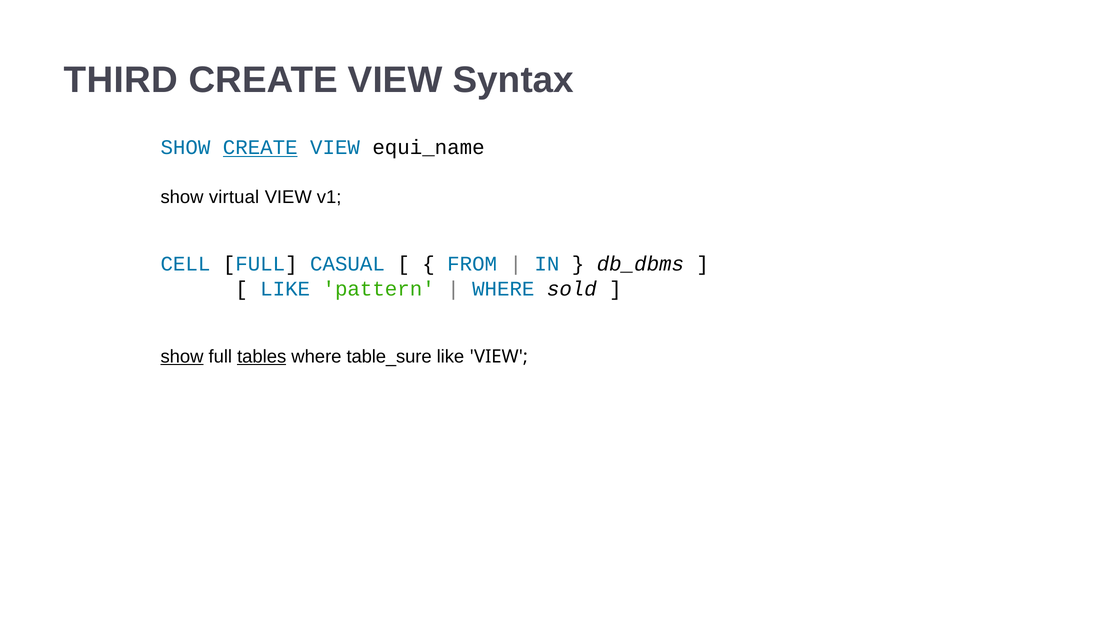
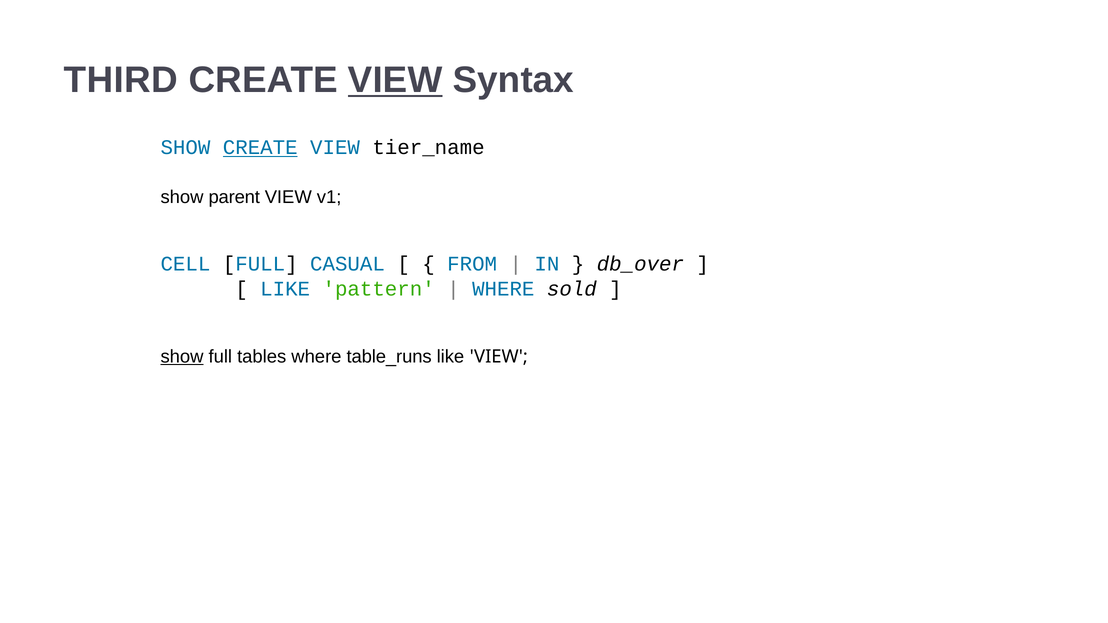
VIEW at (395, 80) underline: none -> present
equi_name: equi_name -> tier_name
virtual: virtual -> parent
db_dbms: db_dbms -> db_over
tables underline: present -> none
table_sure: table_sure -> table_runs
